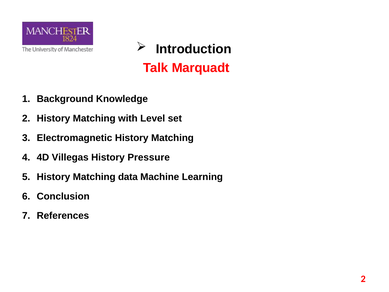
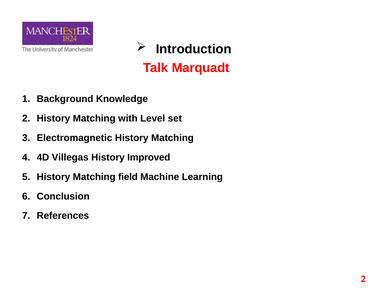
Pressure: Pressure -> Improved
data: data -> field
